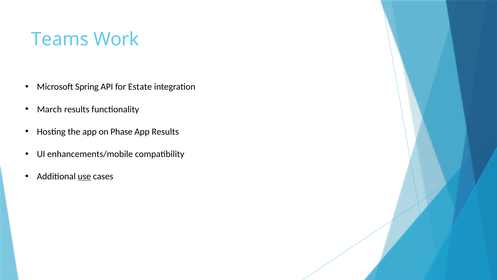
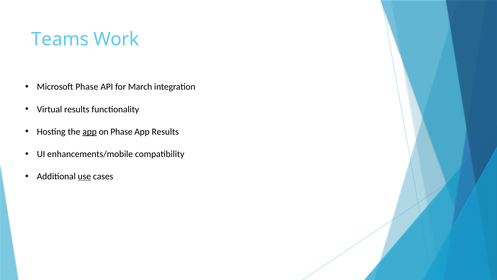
Microsoft Spring: Spring -> Phase
Estate: Estate -> March
March: March -> Virtual
app at (90, 132) underline: none -> present
